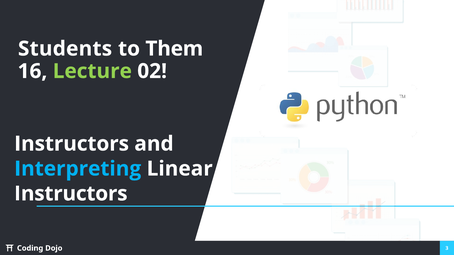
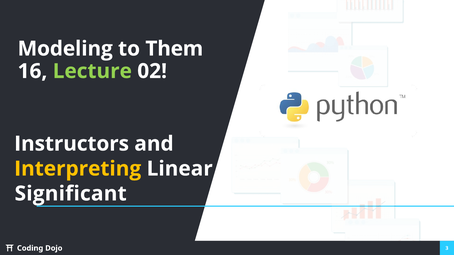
Students: Students -> Modeling
Interpreting colour: light blue -> yellow
Instructors at (71, 194): Instructors -> Significant
